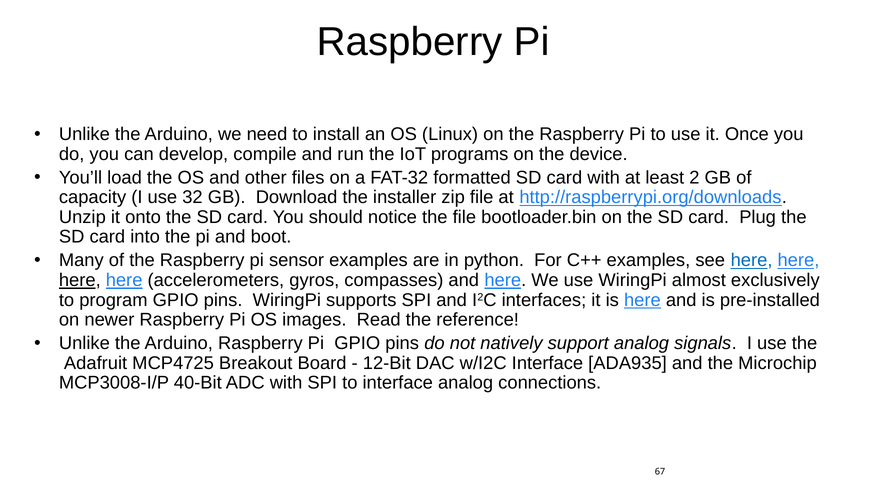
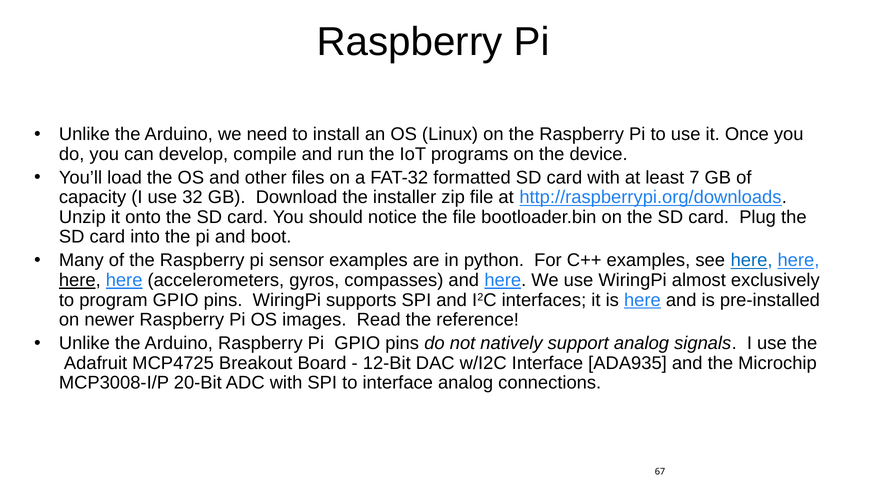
2: 2 -> 7
40-Bit: 40-Bit -> 20-Bit
